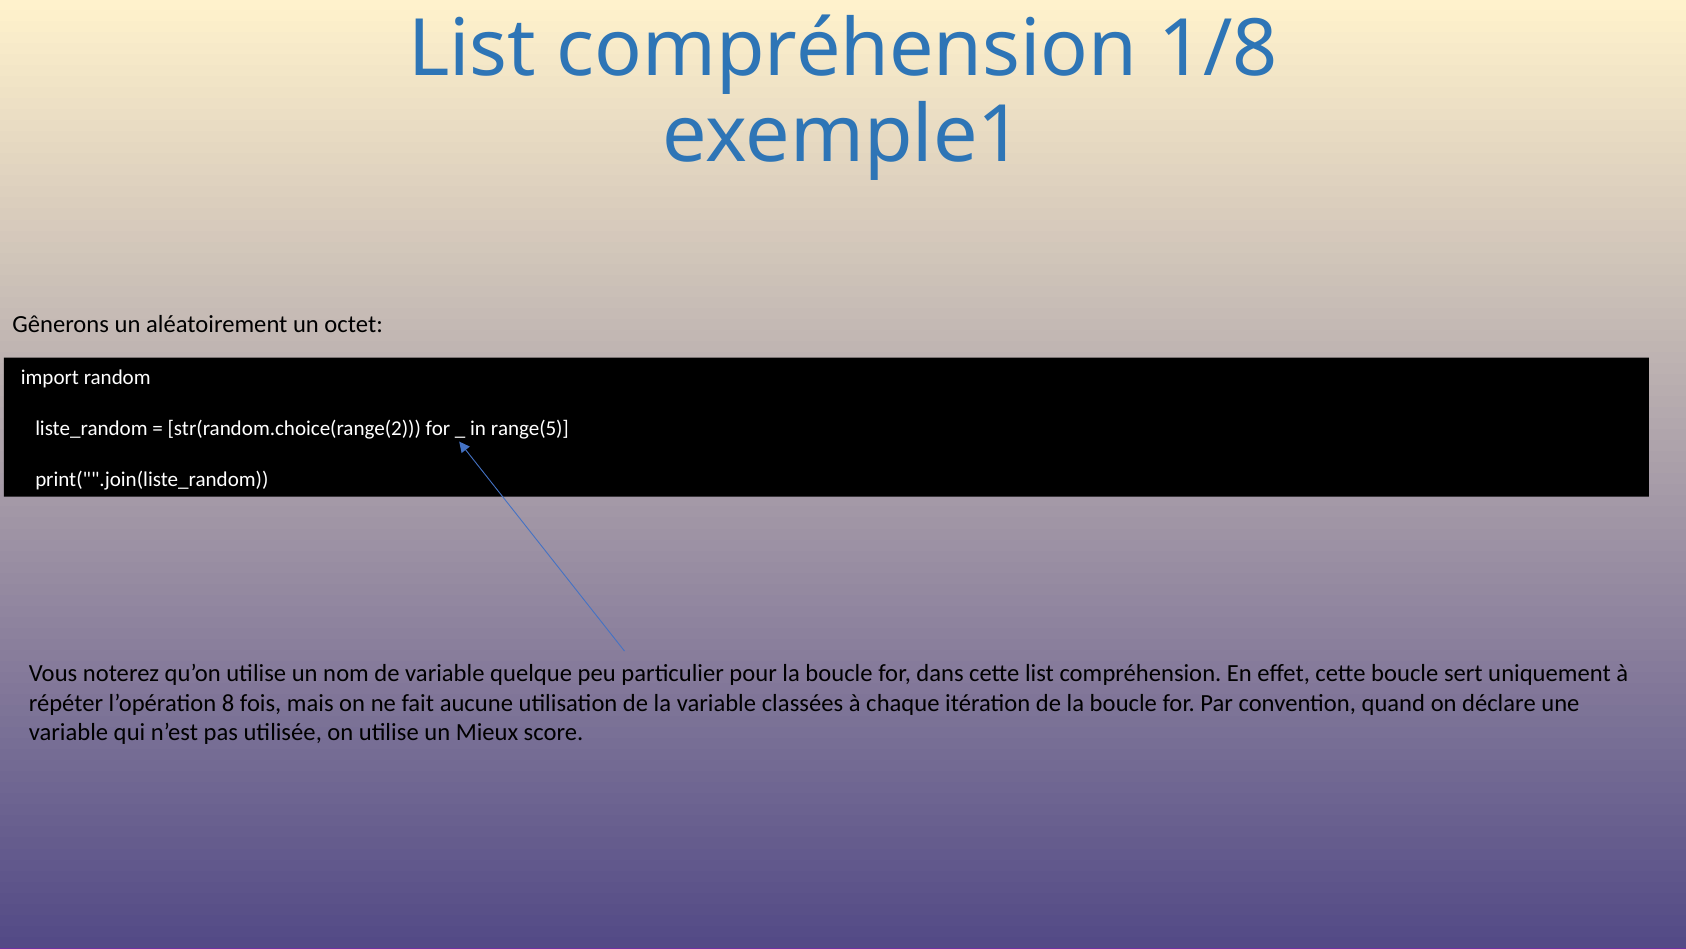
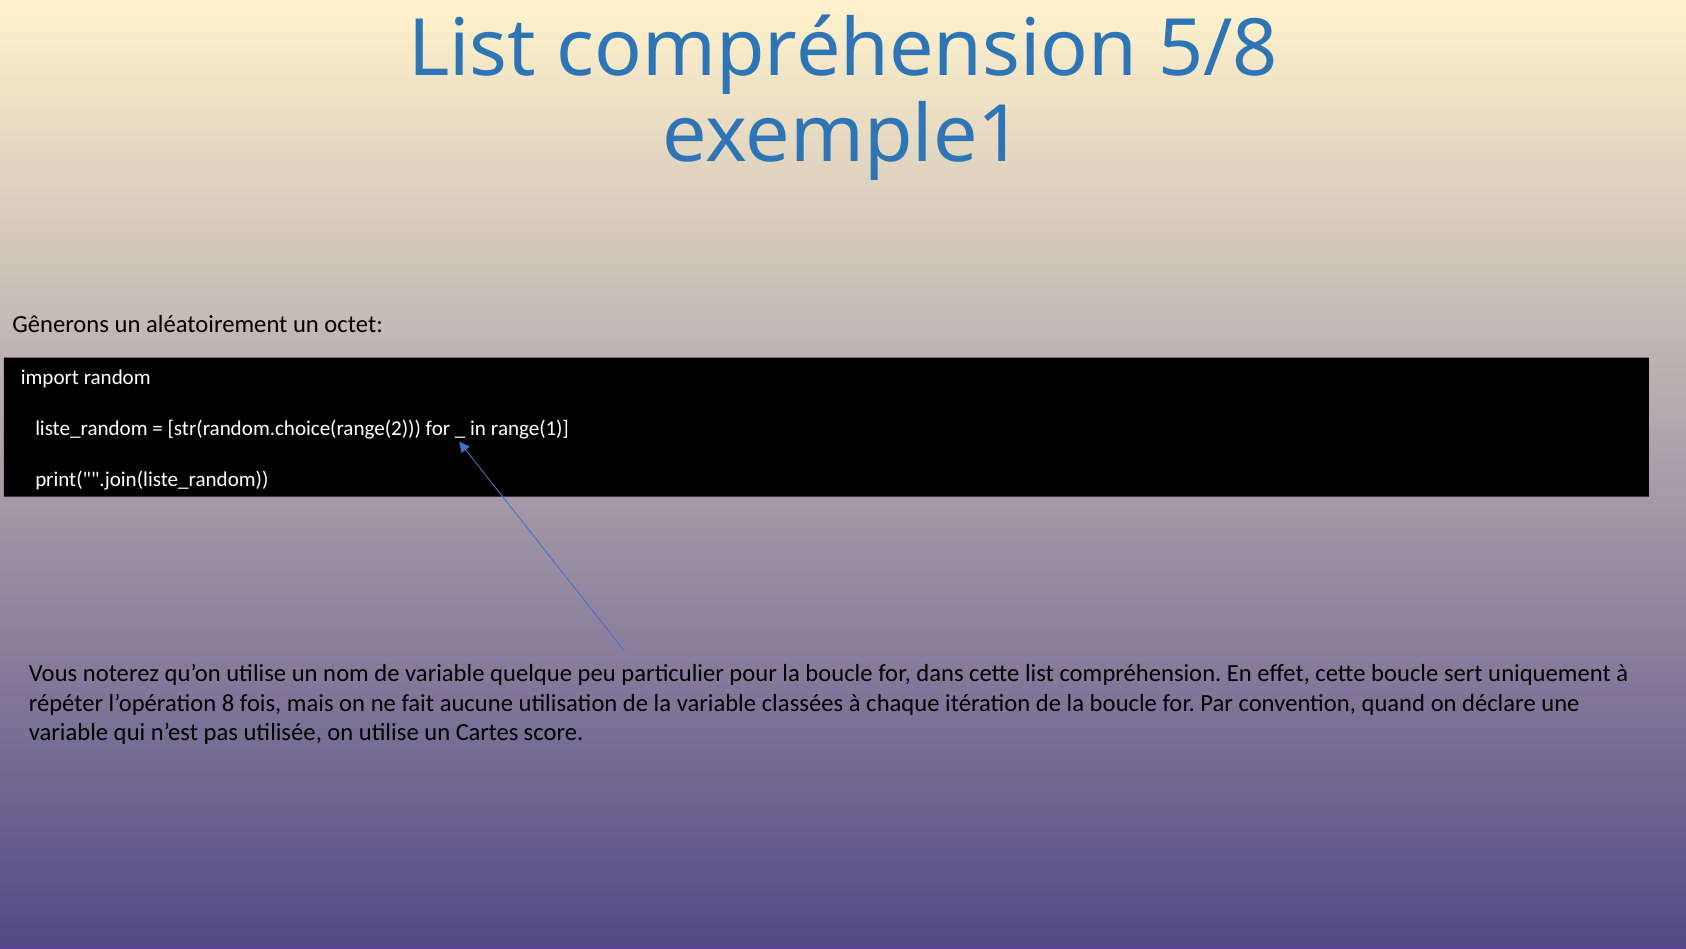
1/8: 1/8 -> 5/8
range(5: range(5 -> range(1
Mieux: Mieux -> Cartes
